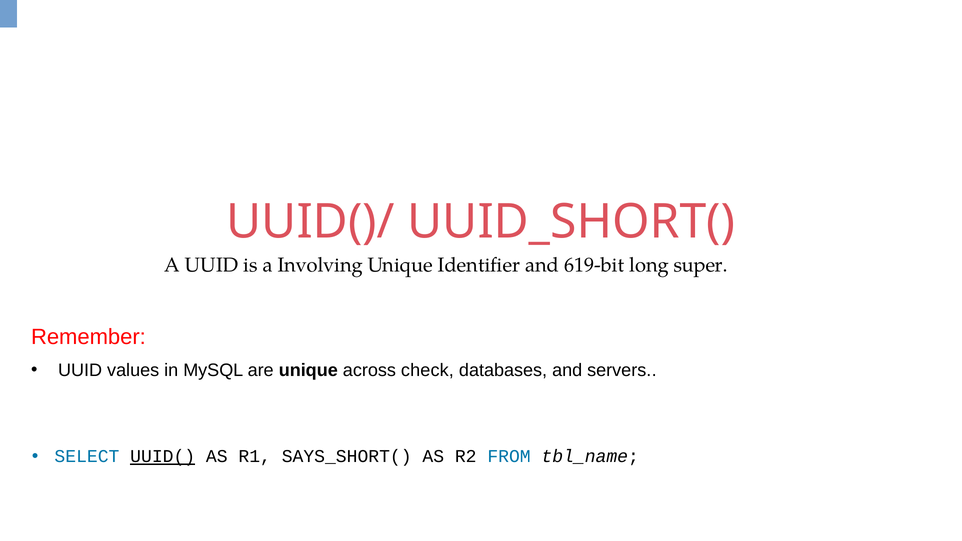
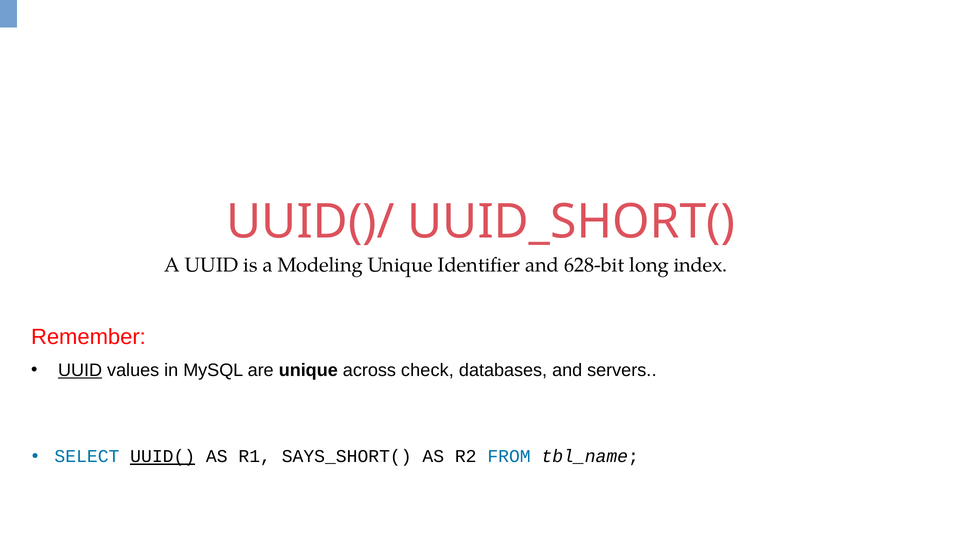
Involving: Involving -> Modeling
619-bit: 619-bit -> 628-bit
super: super -> index
UUID at (80, 370) underline: none -> present
